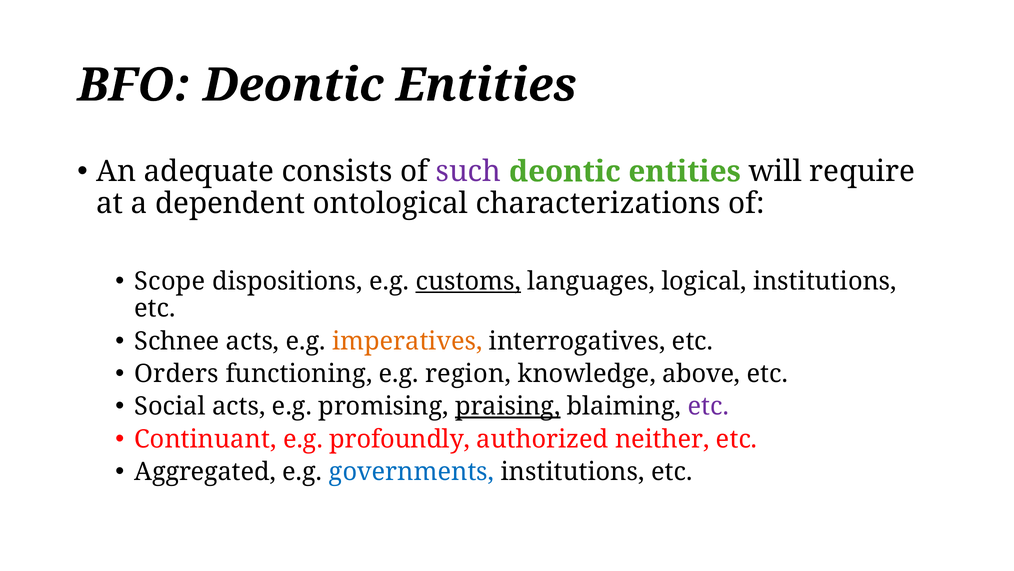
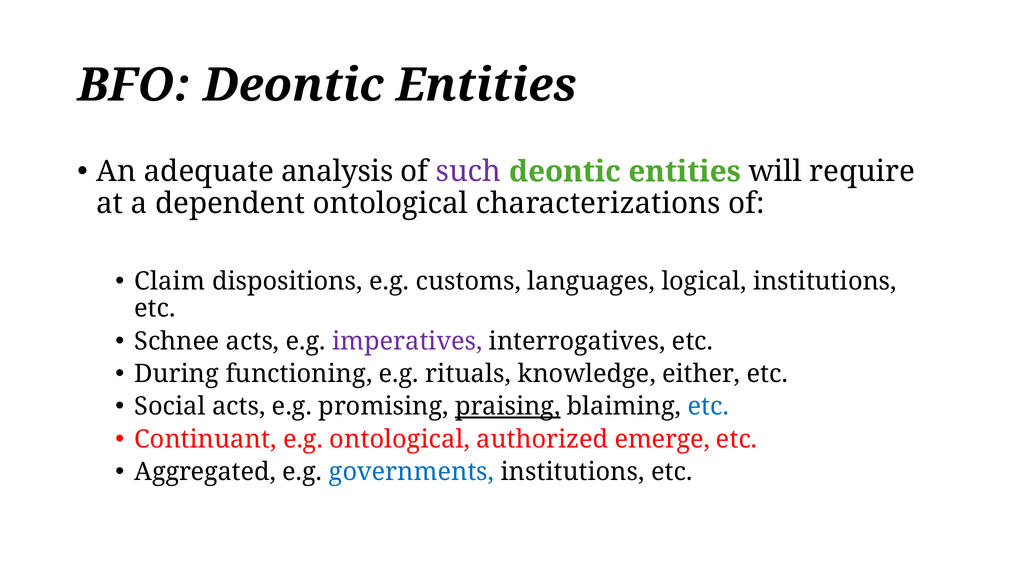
consists: consists -> analysis
Scope: Scope -> Claim
customs underline: present -> none
imperatives colour: orange -> purple
Orders: Orders -> During
region: region -> rituals
above: above -> either
etc at (708, 406) colour: purple -> blue
e.g profoundly: profoundly -> ontological
neither: neither -> emerge
